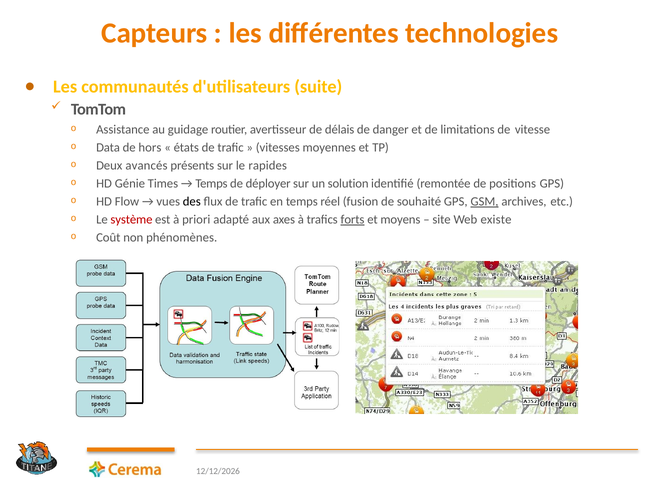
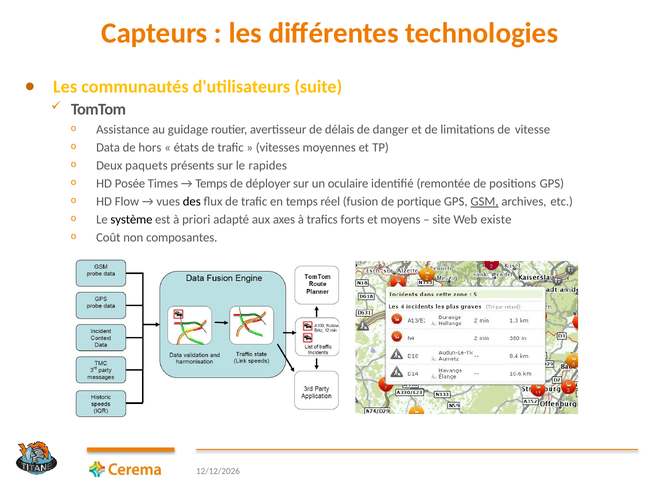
avancés: avancés -> paquets
Génie: Génie -> Posée
solution: solution -> oculaire
souhaité: souhaité -> portique
système colour: red -> black
forts underline: present -> none
phénomènes: phénomènes -> composantes
